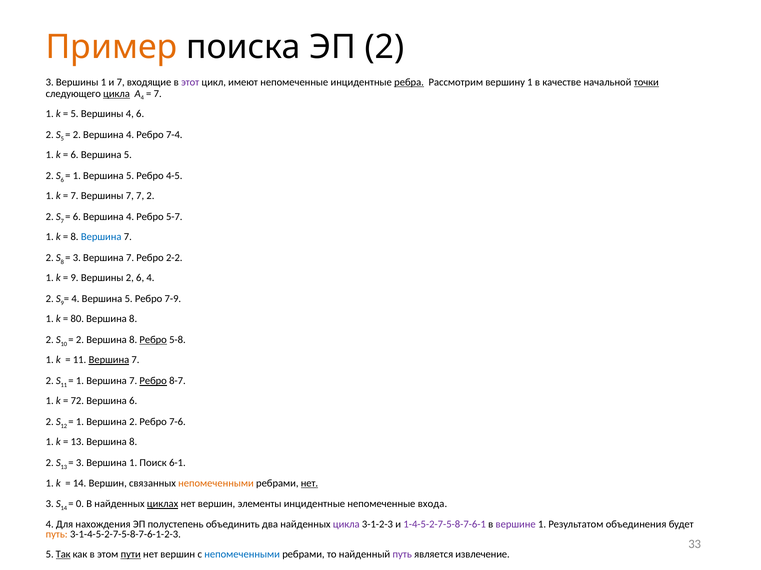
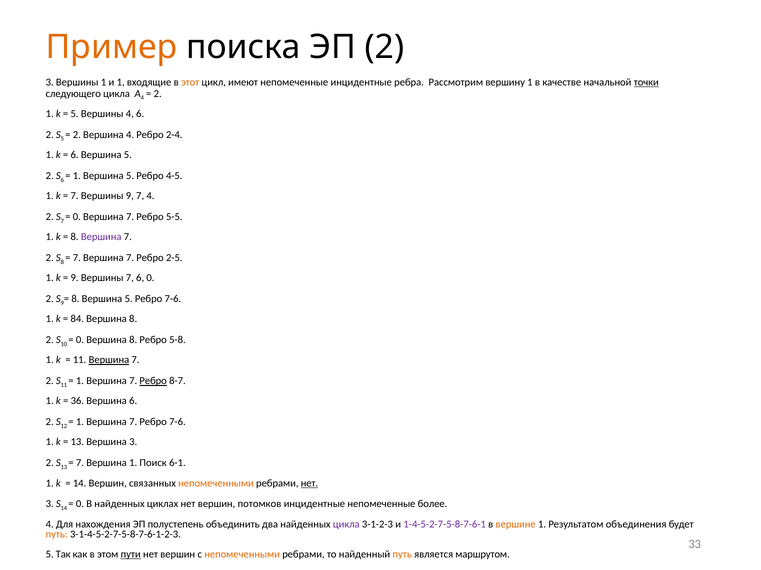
и 7: 7 -> 1
этот colour: purple -> orange
ребра underline: present -> none
цикла at (117, 94) underline: present -> none
7 at (158, 94): 7 -> 2
7-4: 7-4 -> 2-4
Вершины 7: 7 -> 9
2 at (150, 196): 2 -> 4
6 at (77, 217): 6 -> 0
4 at (130, 217): 4 -> 7
5-7: 5-7 -> 5-5
Вершина at (101, 237) colour: blue -> purple
3 at (77, 258): 3 -> 7
2-2: 2-2 -> 2-5
Вершины 2: 2 -> 7
6 4: 4 -> 0
4 at (75, 299): 4 -> 8
5 Ребро 7-9: 7-9 -> 7-6
80: 80 -> 84
2 at (80, 340): 2 -> 0
Ребро at (153, 340) underline: present -> none
72: 72 -> 36
2 at (133, 422): 2 -> 7
13 Вершина 8: 8 -> 3
3 at (80, 464): 3 -> 7
циклах underline: present -> none
элементы: элементы -> потомков
входа: входа -> более
вершине colour: purple -> orange
Так underline: present -> none
непомеченными at (242, 555) colour: blue -> orange
путь at (402, 555) colour: purple -> orange
извлечение: извлечение -> маршрутом
